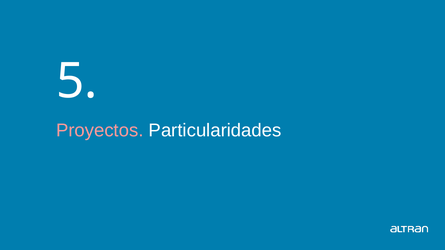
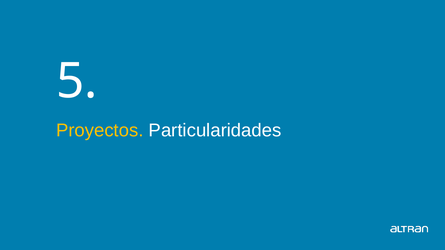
Proyectos colour: pink -> yellow
